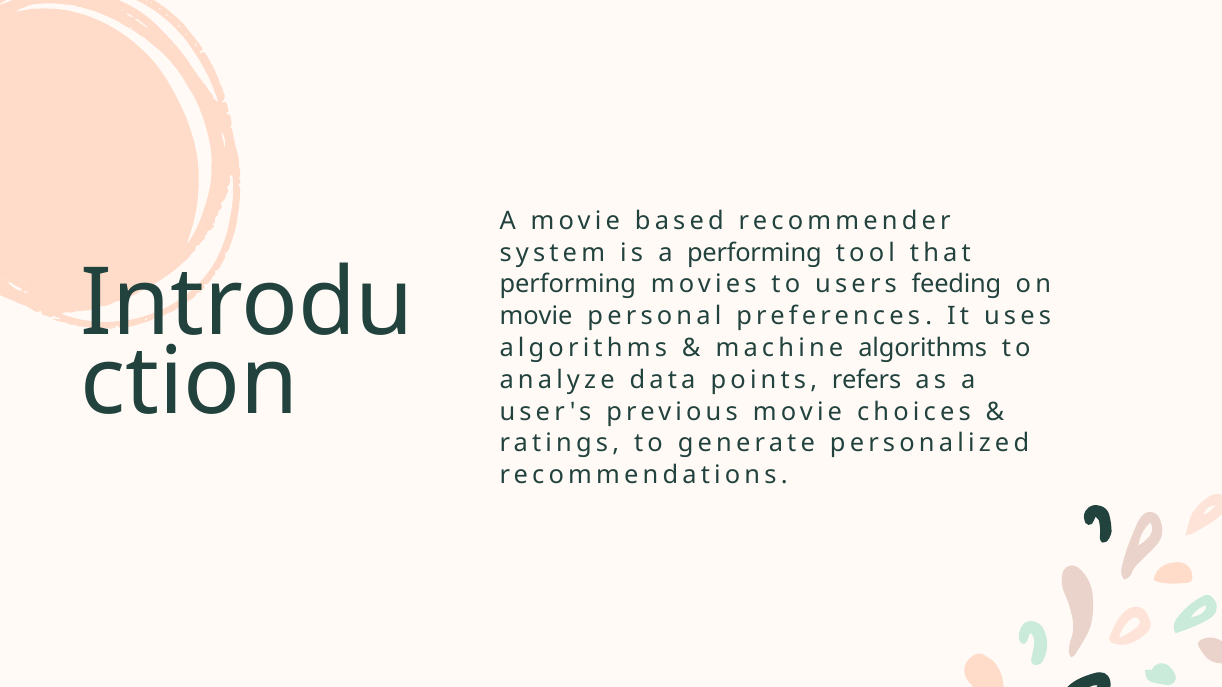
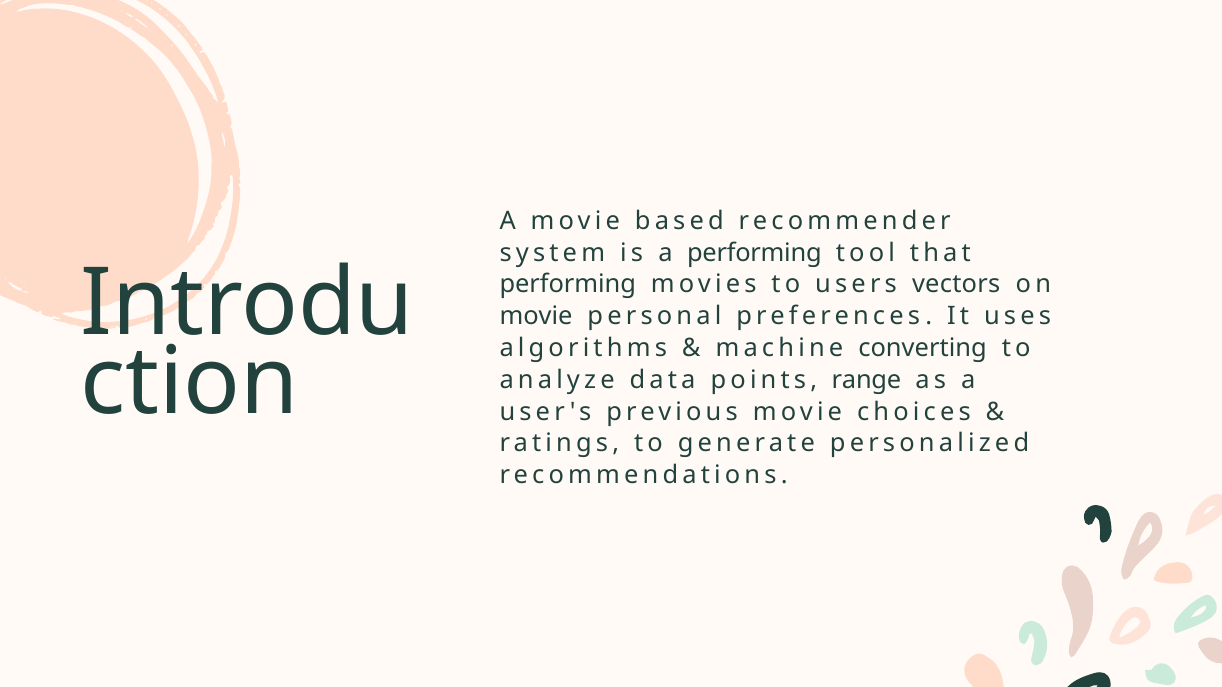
feeding: feeding -> vectors
machine algorithms: algorithms -> converting
refers: refers -> range
